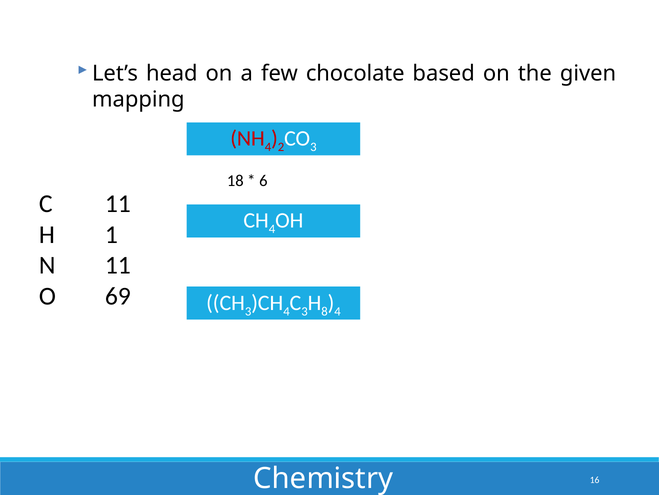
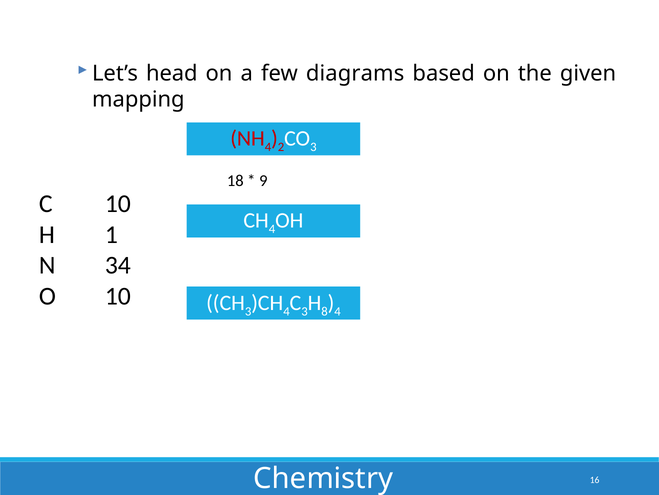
chocolate: chocolate -> diagrams
6: 6 -> 9
C 11: 11 -> 10
N 11: 11 -> 34
O 69: 69 -> 10
